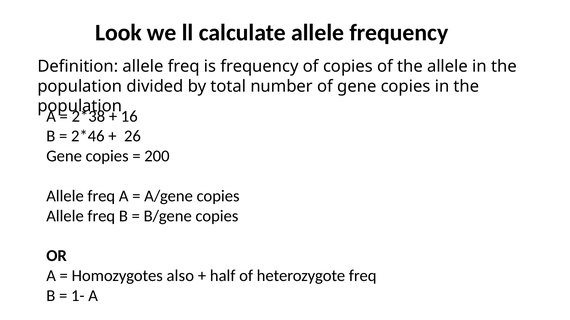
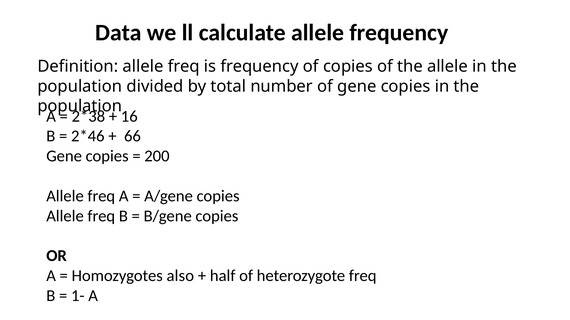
Look: Look -> Data
26: 26 -> 66
